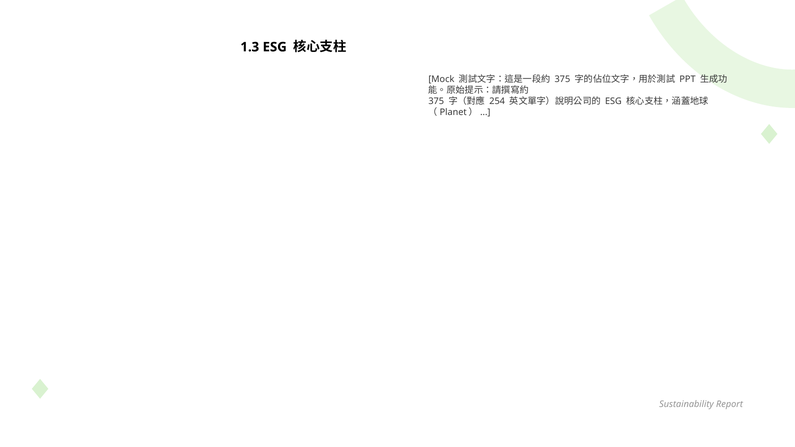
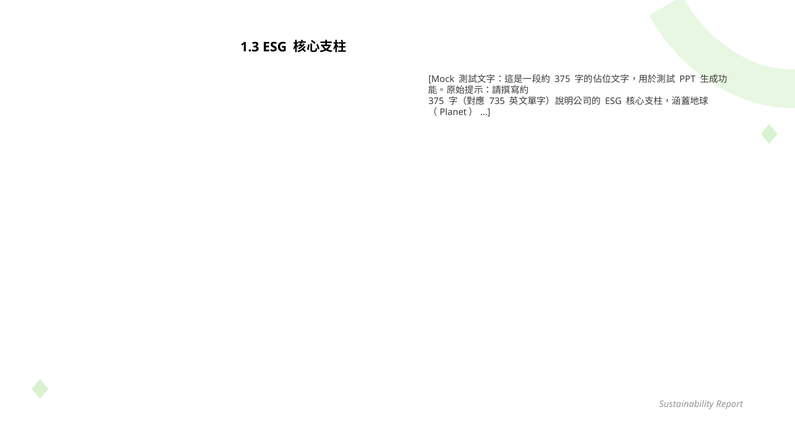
254: 254 -> 735
